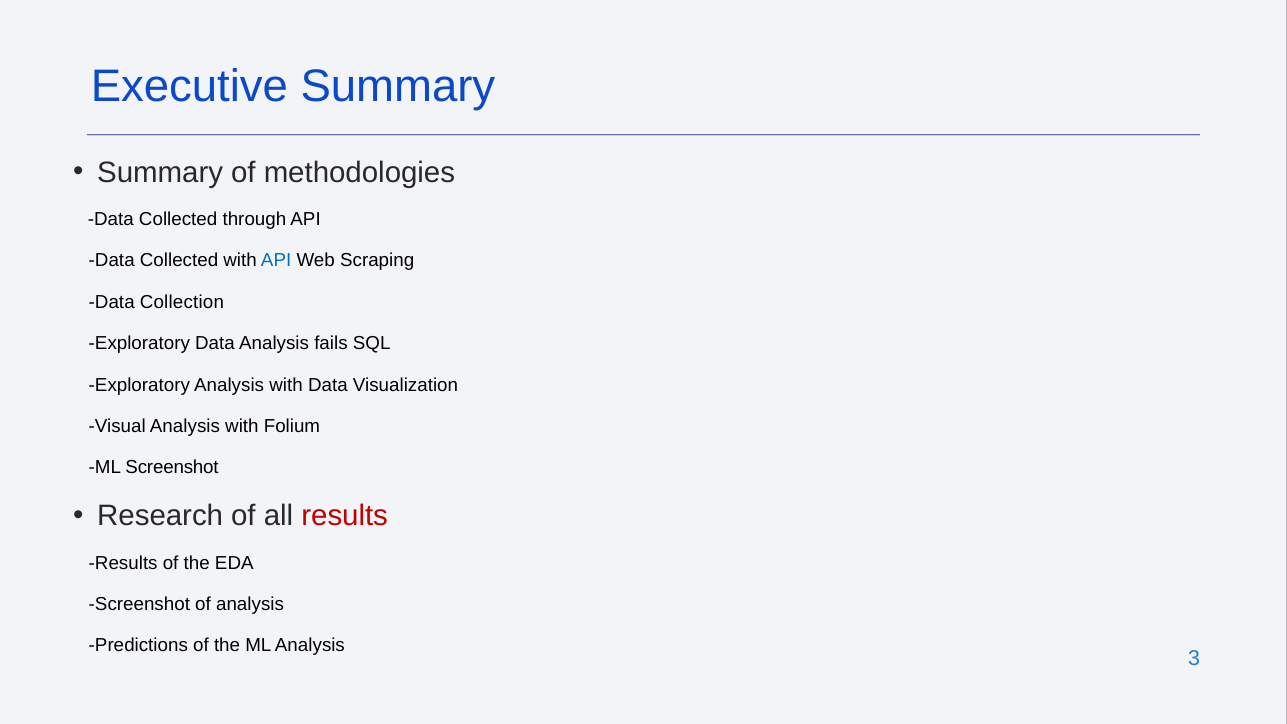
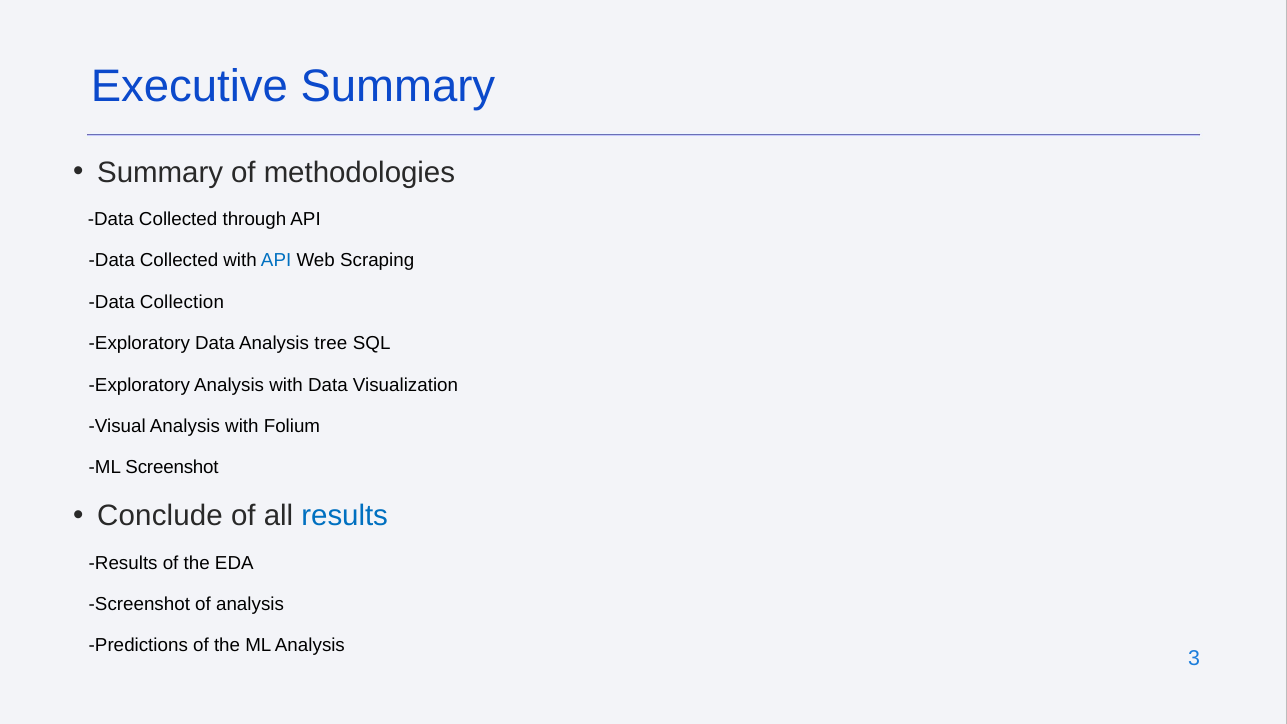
fails: fails -> tree
Research: Research -> Conclude
results at (345, 516) colour: red -> blue
